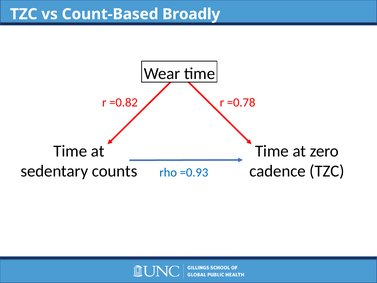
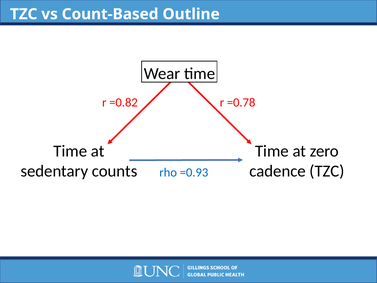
Broadly: Broadly -> Outline
